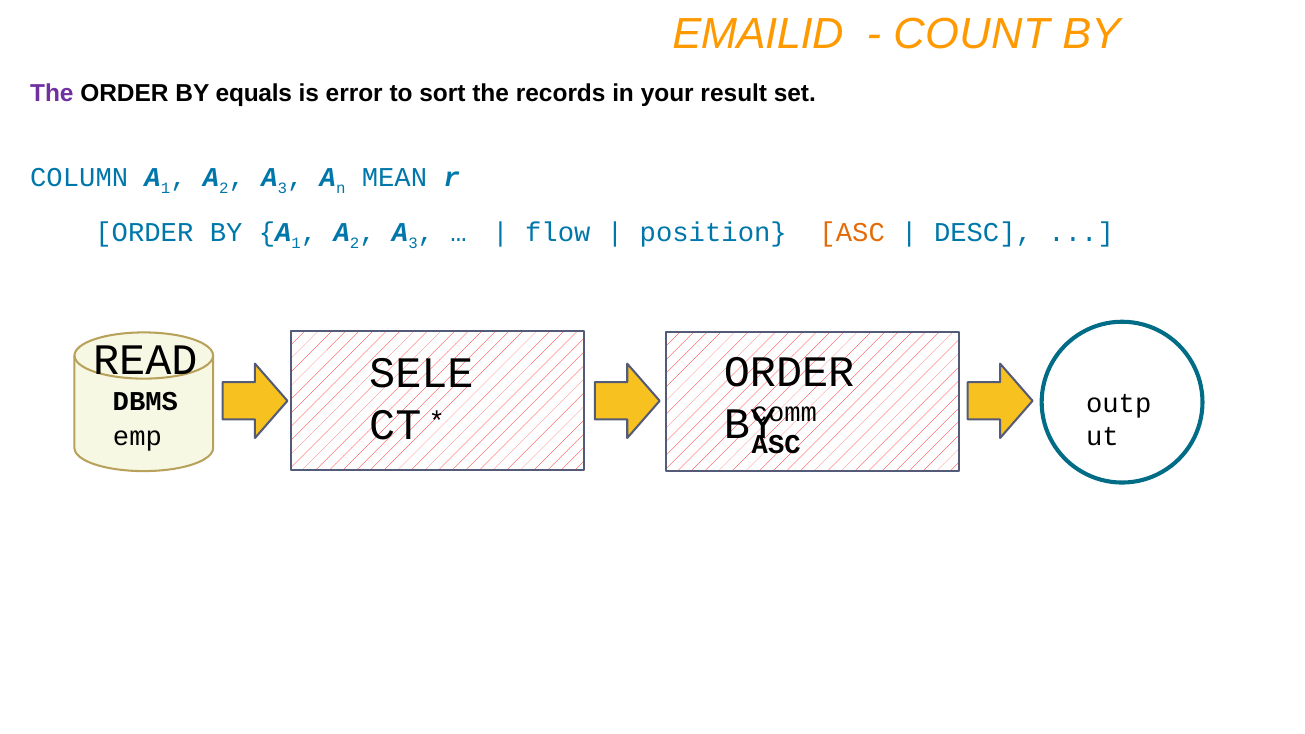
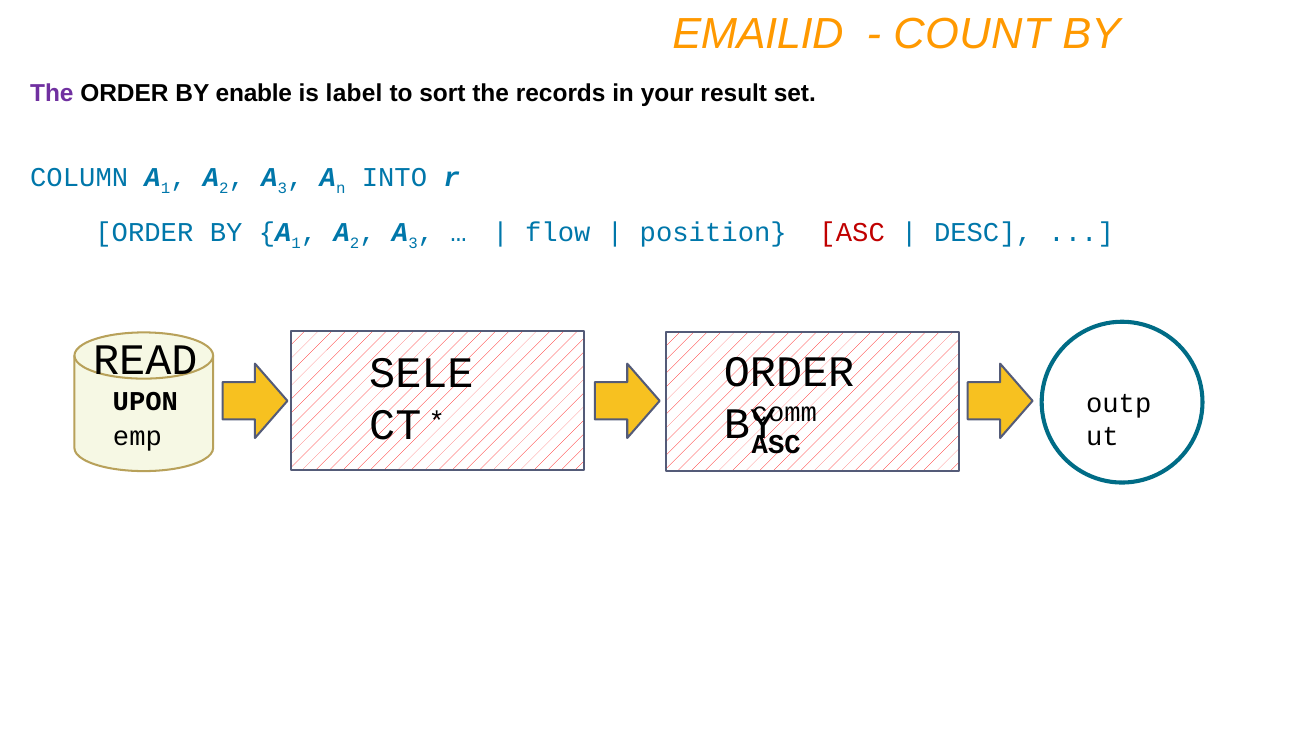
equals: equals -> enable
error: error -> label
MEAN: MEAN -> INTO
ASC at (852, 233) colour: orange -> red
DBMS: DBMS -> UPON
